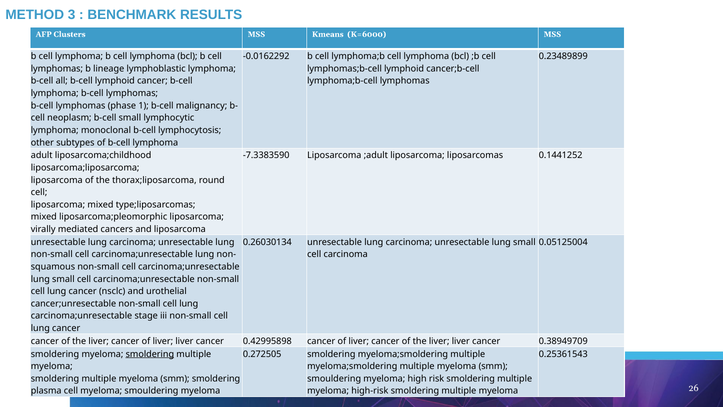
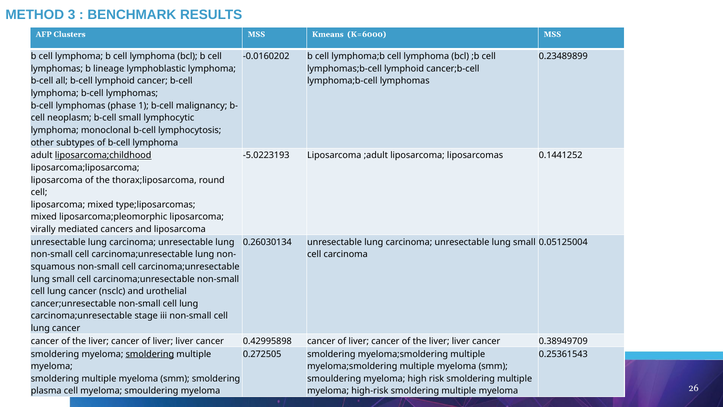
-0.0162292: -0.0162292 -> -0.0160202
liposarcoma;childhood underline: none -> present
-7.3383590: -7.3383590 -> -5.0223193
